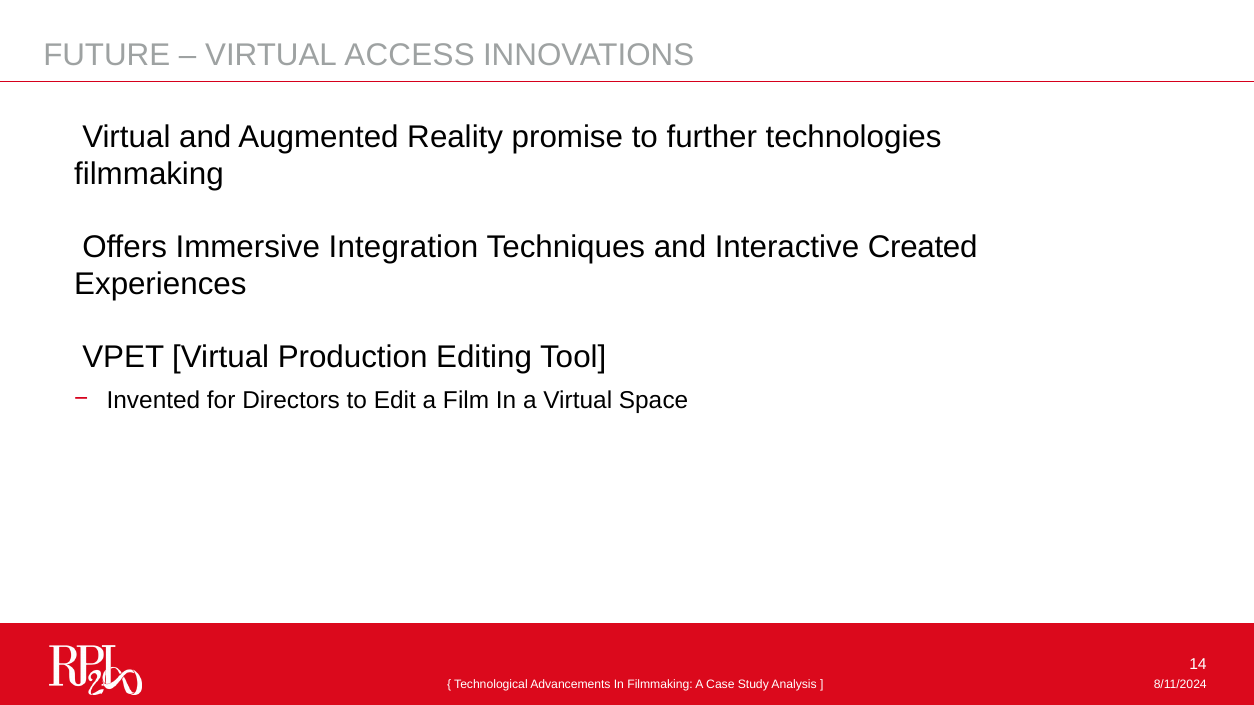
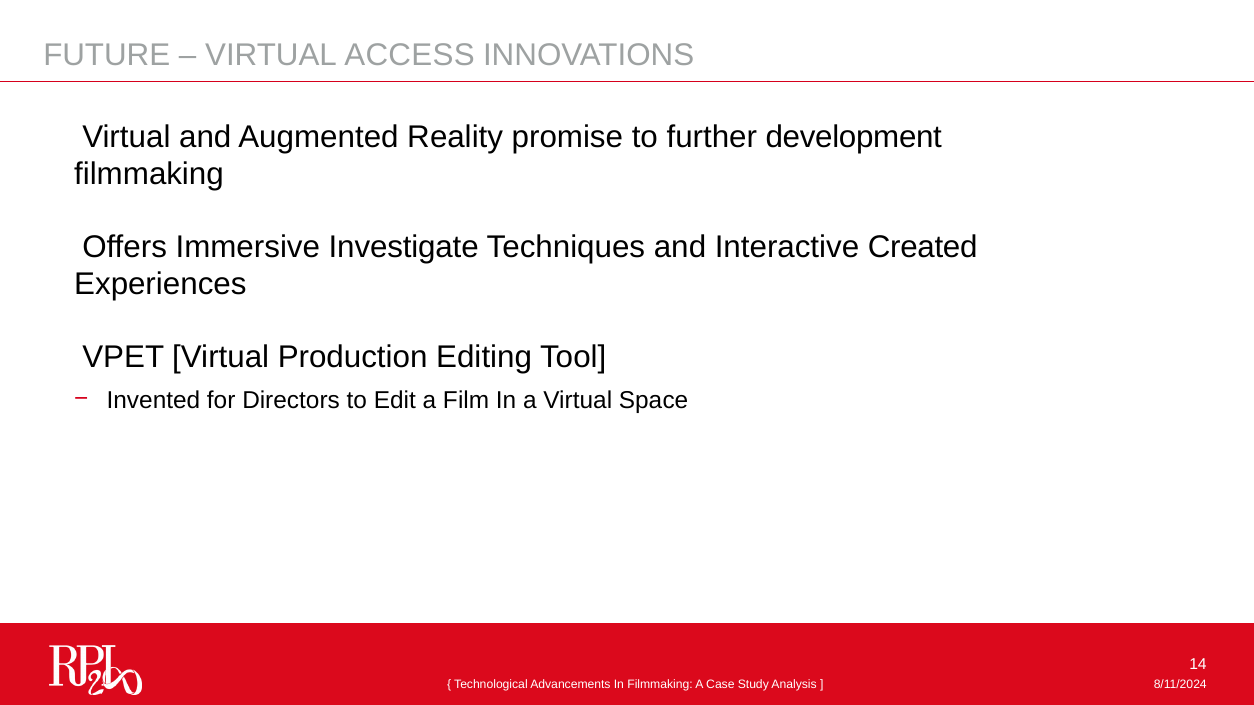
technologies: technologies -> development
Integration: Integration -> Investigate
